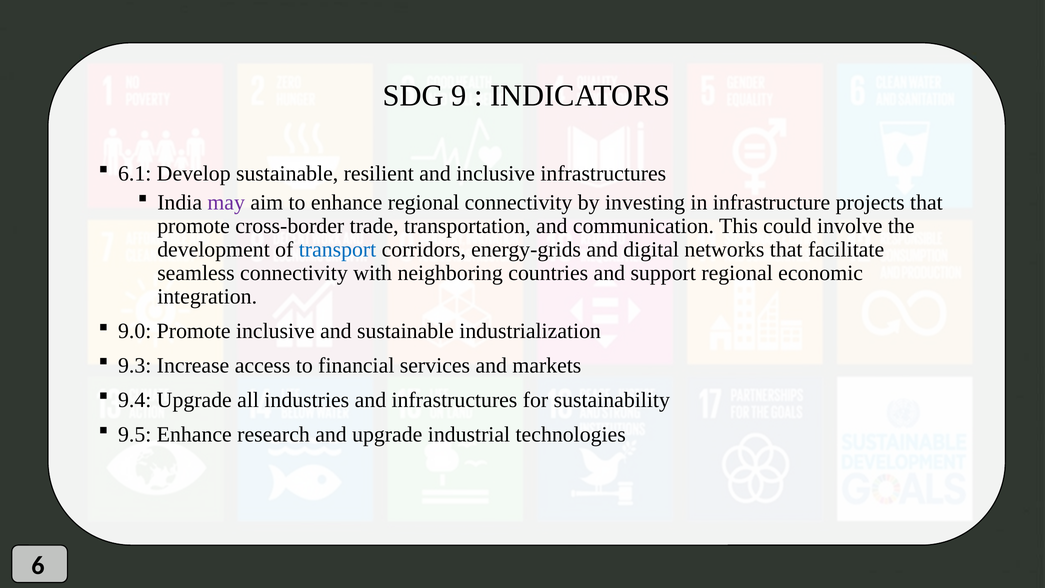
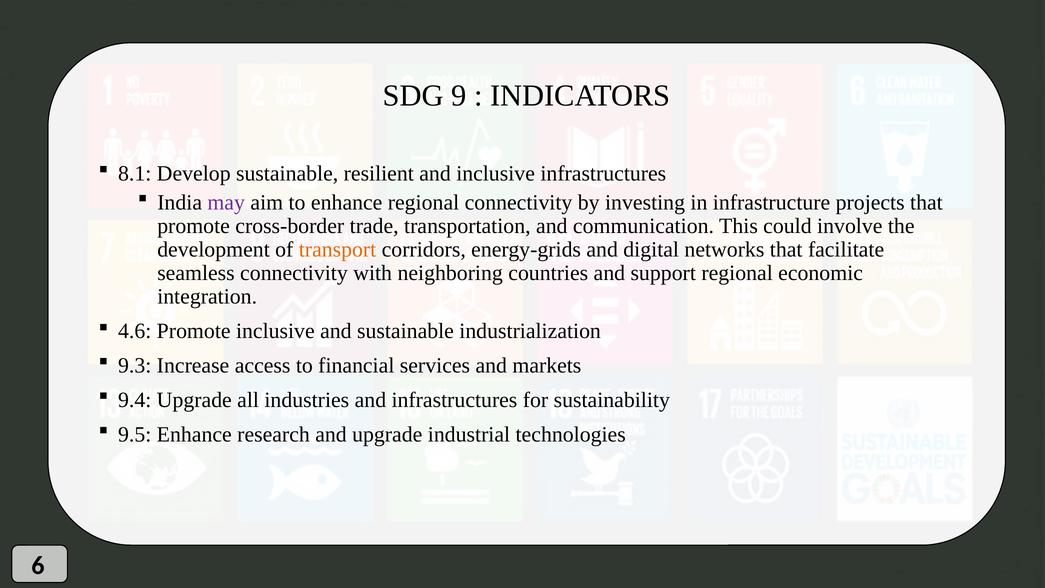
6.1: 6.1 -> 8.1
transport colour: blue -> orange
9.0: 9.0 -> 4.6
